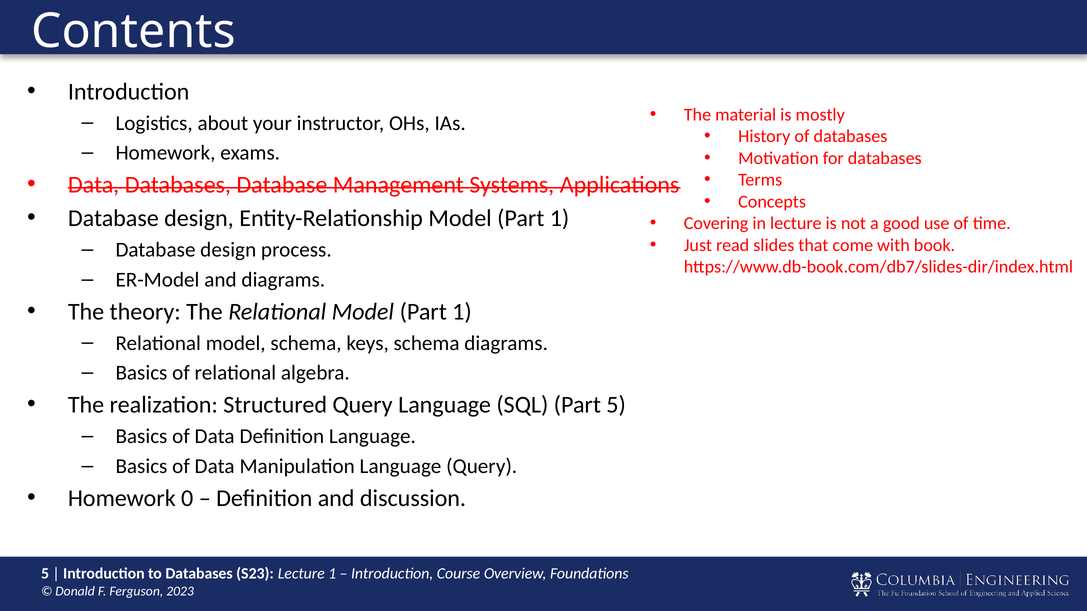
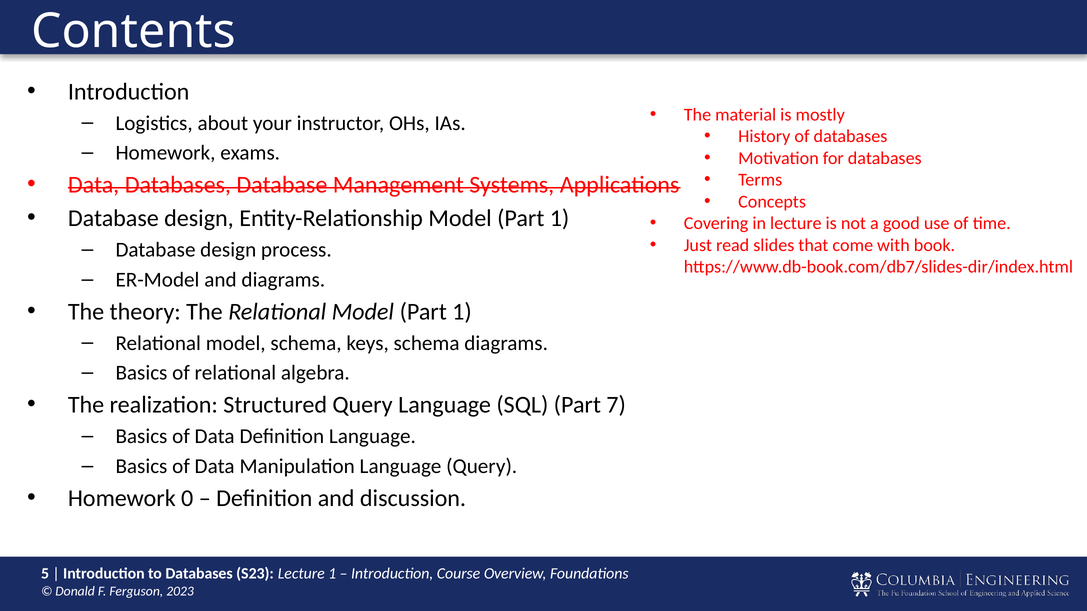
Part 5: 5 -> 7
